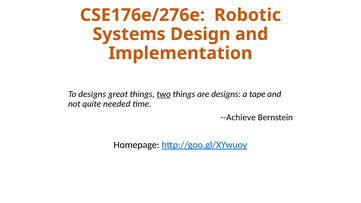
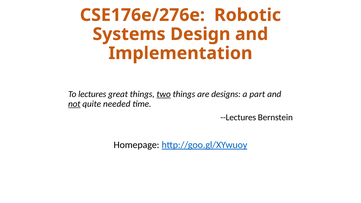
To designs: designs -> lectures
tape: tape -> part
not underline: none -> present
--Achieve: --Achieve -> --Lectures
